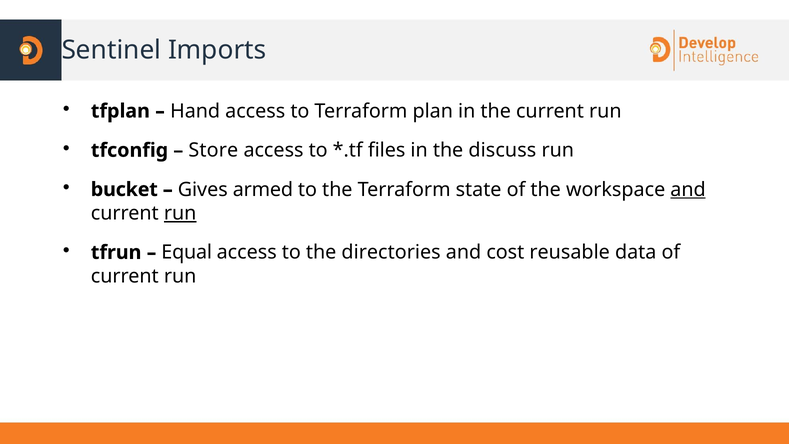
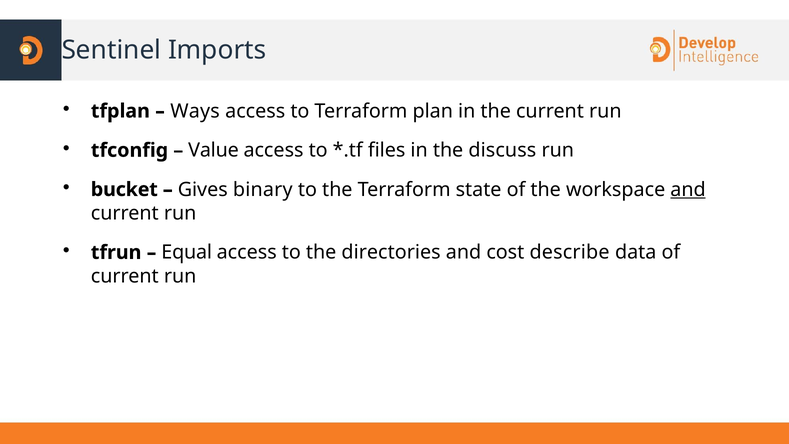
Hand: Hand -> Ways
Store: Store -> Value
armed: armed -> binary
run at (180, 213) underline: present -> none
reusable: reusable -> describe
